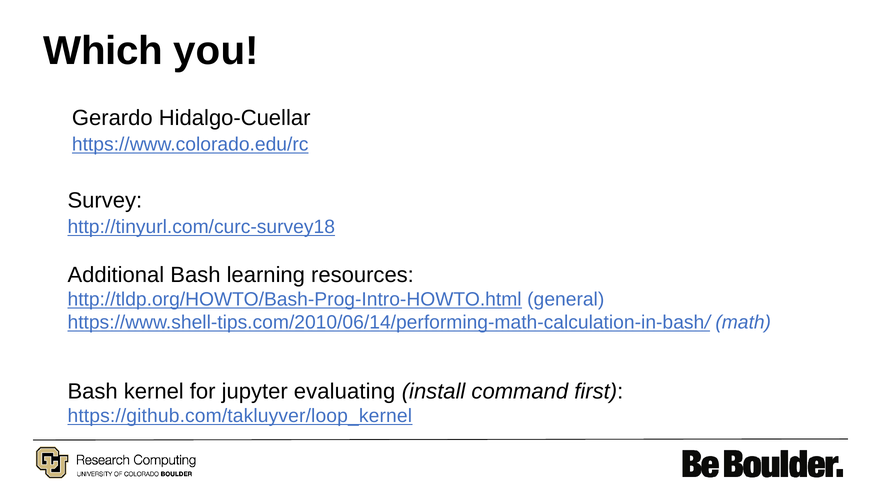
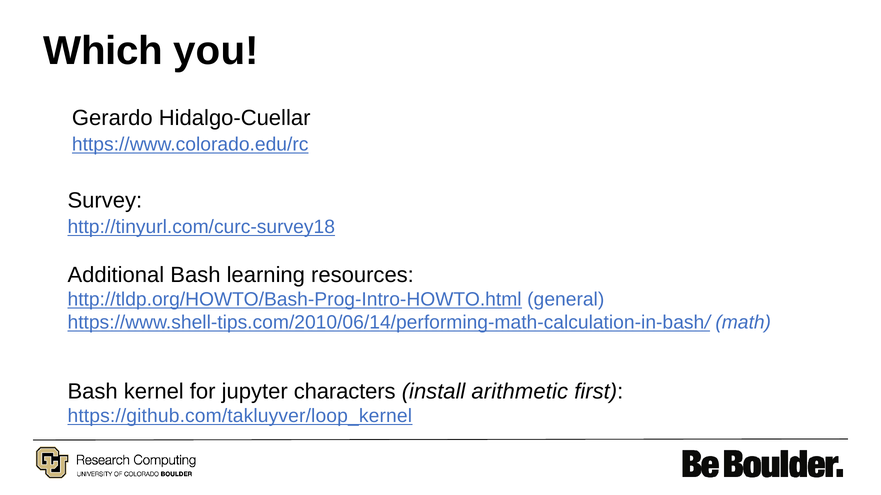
evaluating: evaluating -> characters
command: command -> arithmetic
